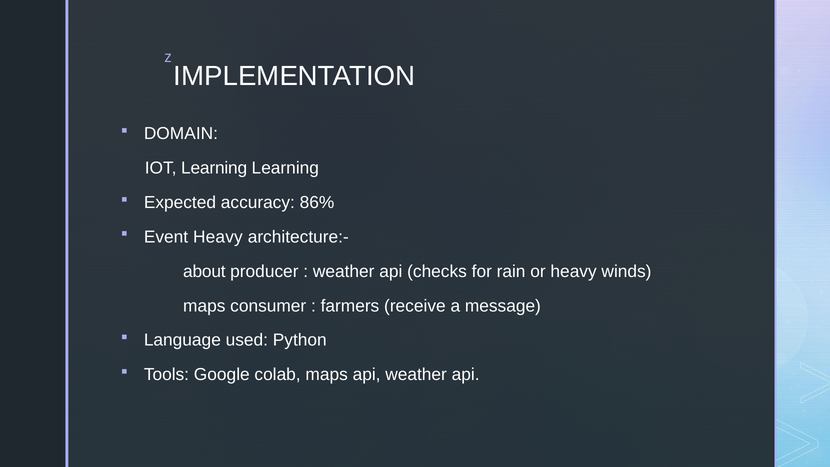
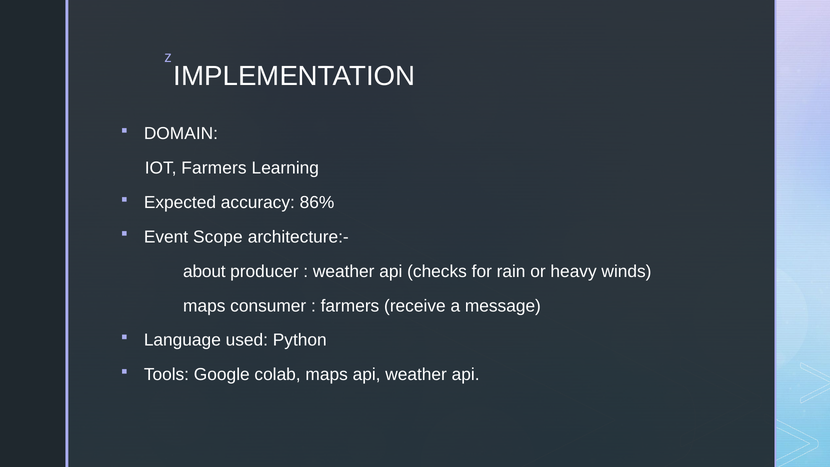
IOT Learning: Learning -> Farmers
Event Heavy: Heavy -> Scope
